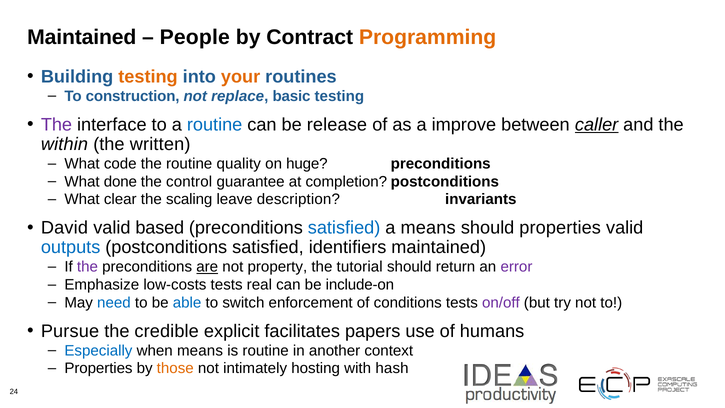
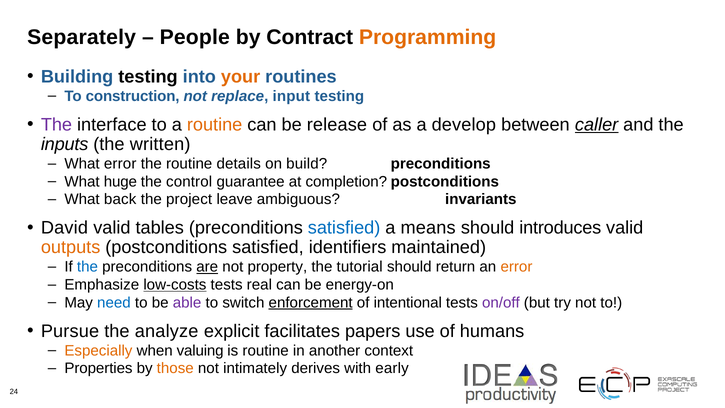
Maintained at (82, 37): Maintained -> Separately
testing at (148, 77) colour: orange -> black
basic: basic -> input
routine at (215, 125) colour: blue -> orange
improve: improve -> develop
within: within -> inputs
What code: code -> error
quality: quality -> details
huge: huge -> build
done: done -> huge
clear: clear -> back
scaling: scaling -> project
description: description -> ambiguous
based: based -> tables
should properties: properties -> introduces
outputs colour: blue -> orange
the at (87, 267) colour: purple -> blue
error at (516, 267) colour: purple -> orange
low-costs underline: none -> present
include-on: include-on -> energy-on
able colour: blue -> purple
enforcement underline: none -> present
conditions: conditions -> intentional
credible: credible -> analyze
Especially colour: blue -> orange
when means: means -> valuing
hosting: hosting -> derives
hash: hash -> early
